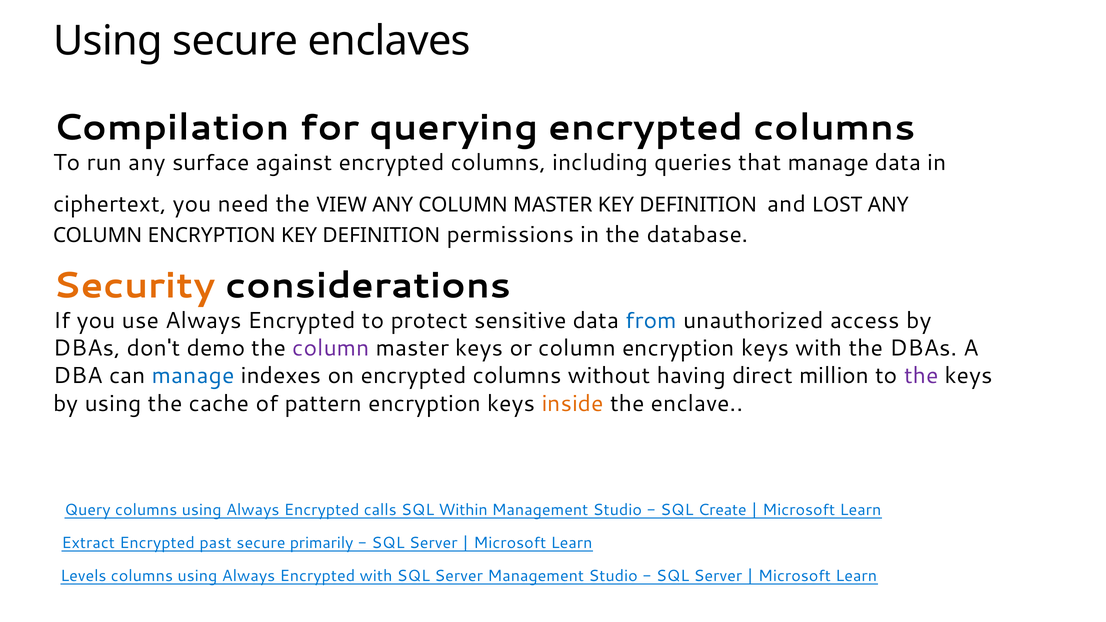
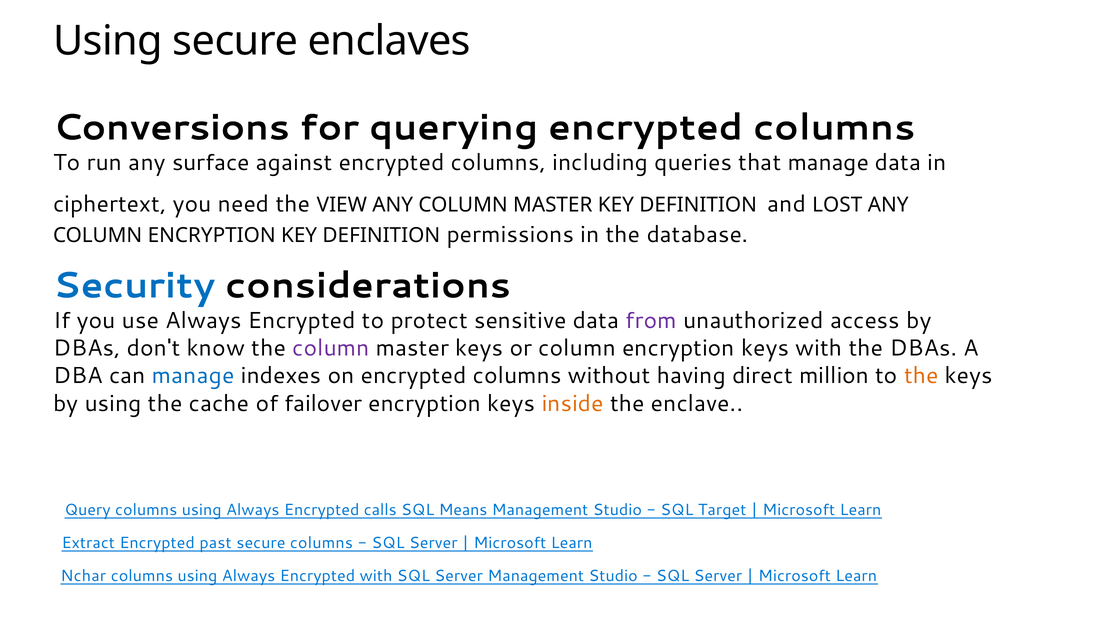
Compilation: Compilation -> Conversions
Security colour: orange -> blue
from colour: blue -> purple
demo: demo -> know
the at (921, 376) colour: purple -> orange
pattern: pattern -> failover
Within: Within -> Means
Create: Create -> Target
secure primarily: primarily -> columns
Levels: Levels -> Nchar
